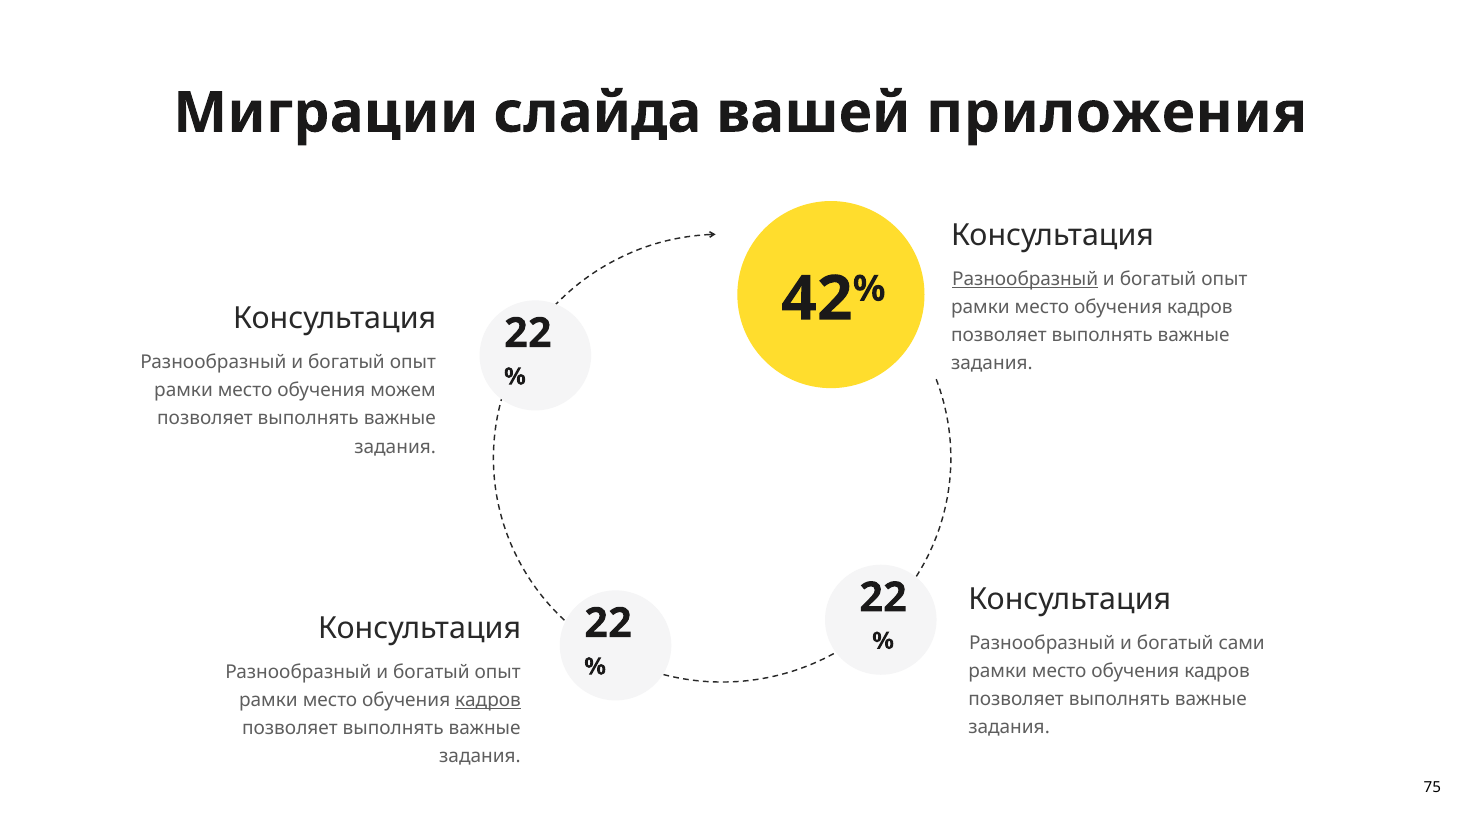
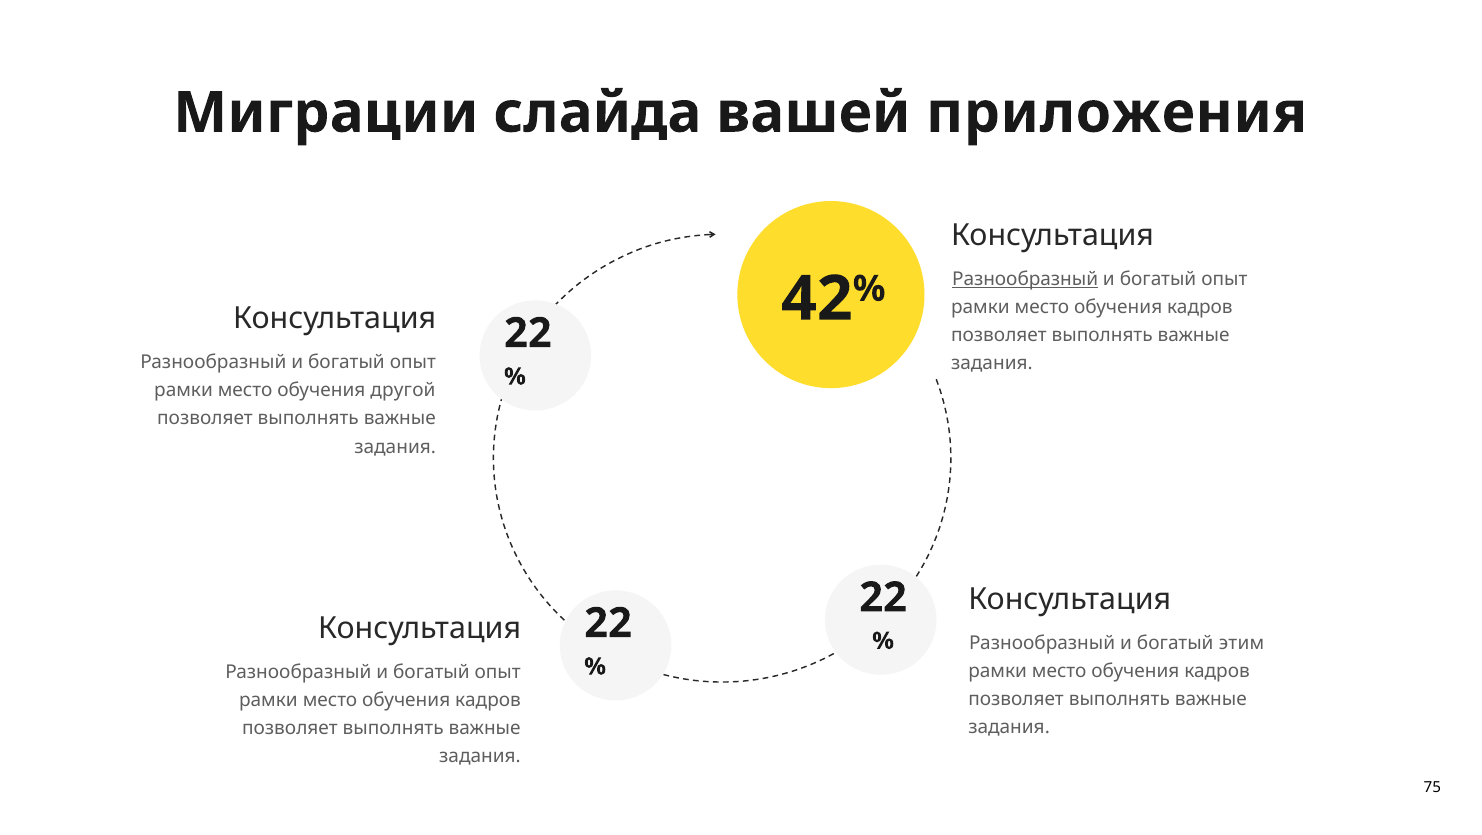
можем: можем -> другой
сами: сами -> этим
кадров at (488, 701) underline: present -> none
